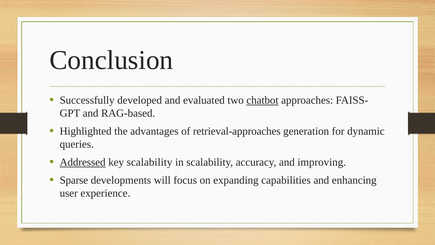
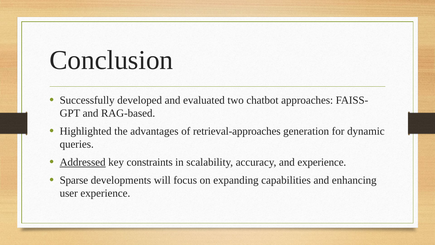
chatbot underline: present -> none
key scalability: scalability -> constraints
and improving: improving -> experience
